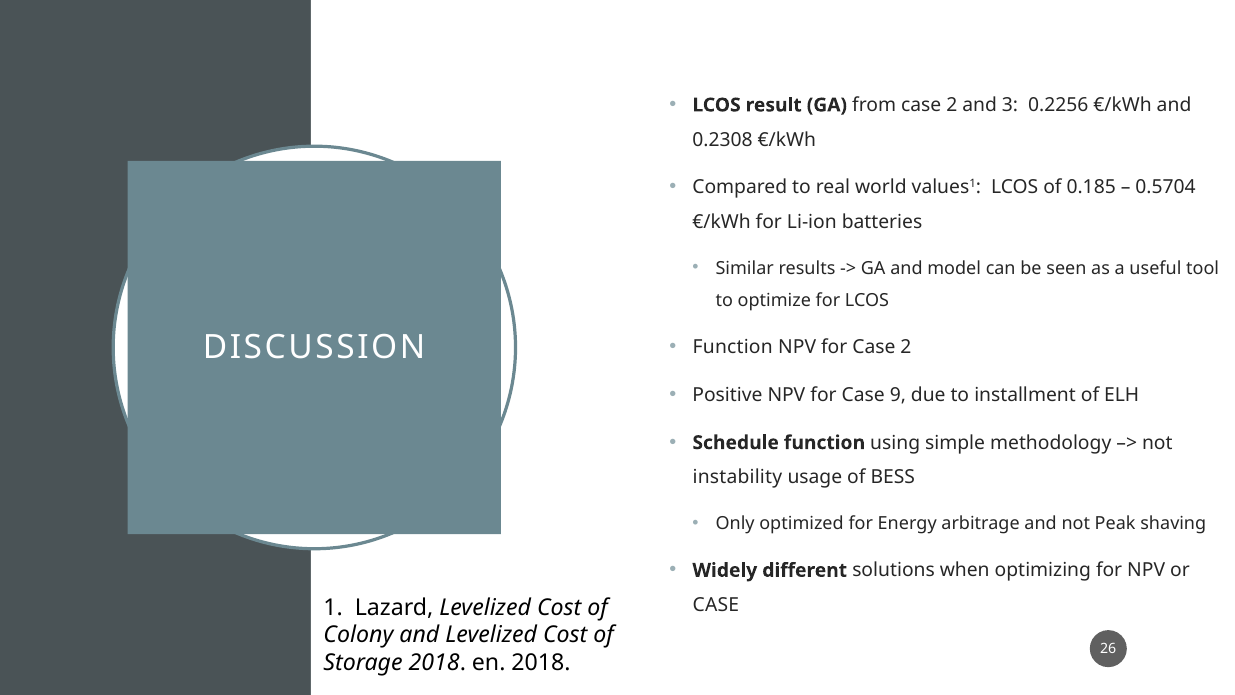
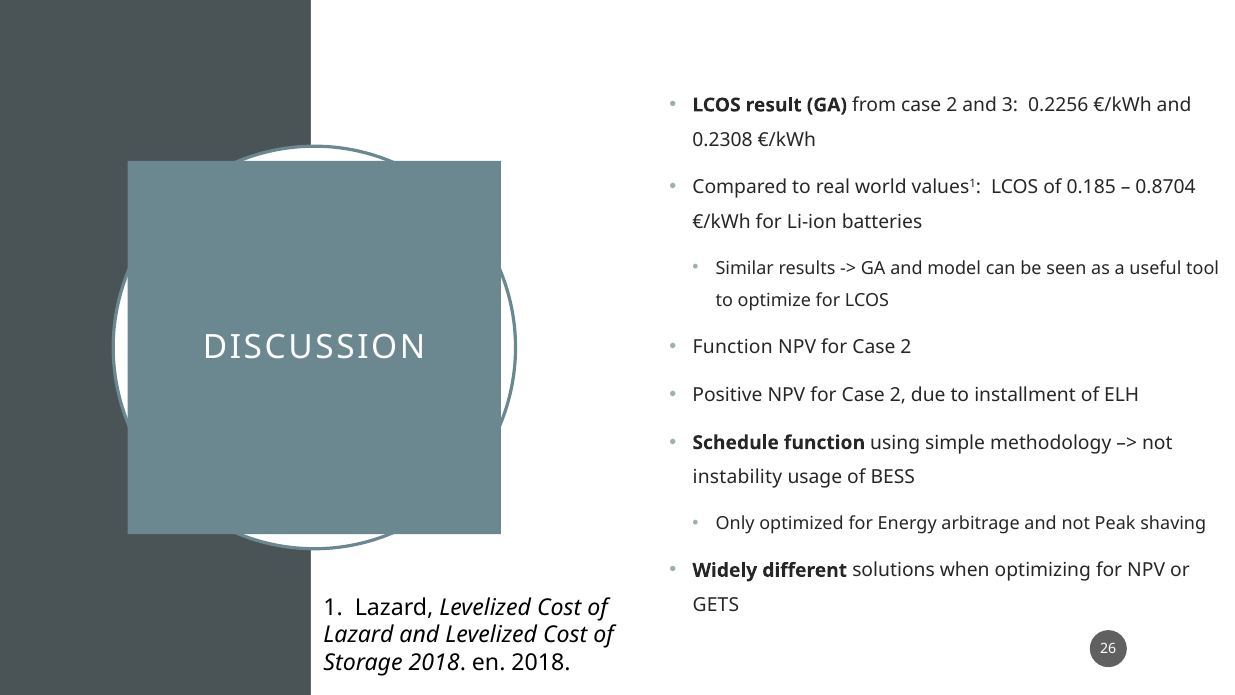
0.5704: 0.5704 -> 0.8704
9 at (898, 395): 9 -> 2
CASE at (716, 605): CASE -> GETS
Colony at (358, 635): Colony -> Lazard
